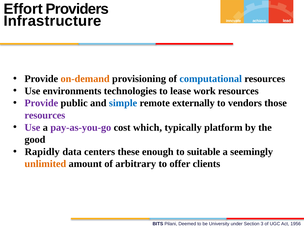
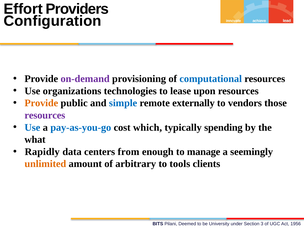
Infrastructure: Infrastructure -> Configuration
on-demand colour: orange -> purple
environments: environments -> organizations
work: work -> upon
Provide at (41, 103) colour: purple -> orange
Use at (32, 127) colour: purple -> blue
pay-as-you-go colour: purple -> blue
platform: platform -> spending
good: good -> what
these: these -> from
suitable: suitable -> manage
offer: offer -> tools
